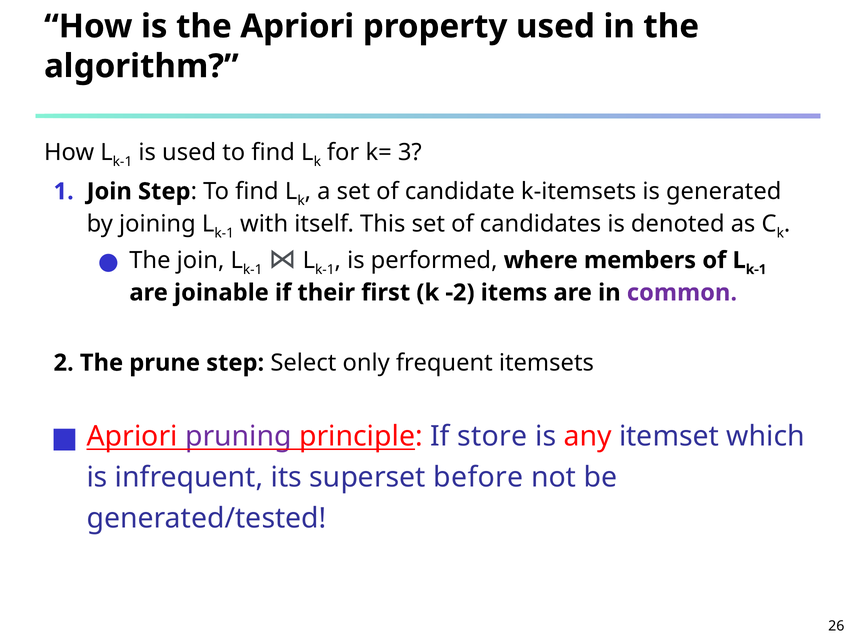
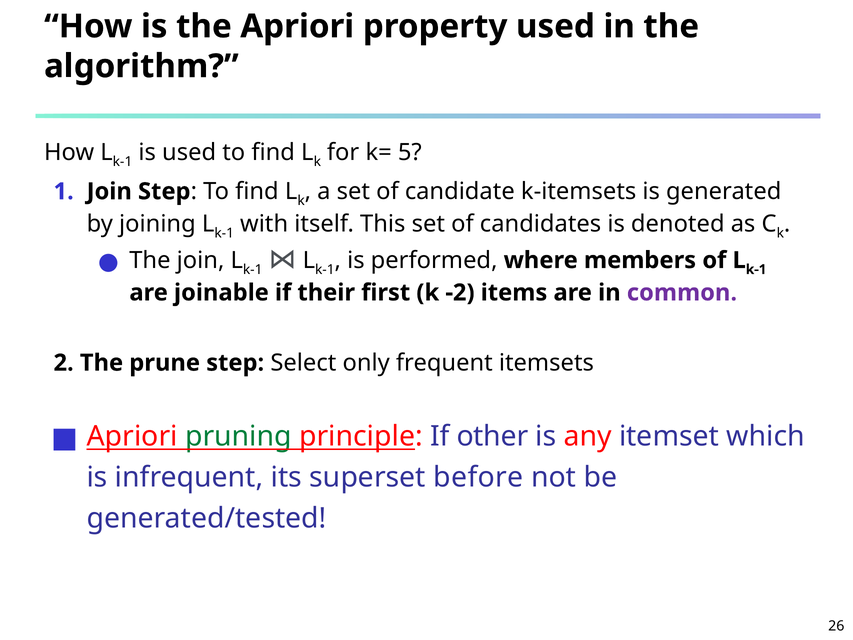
3: 3 -> 5
pruning colour: purple -> green
store: store -> other
